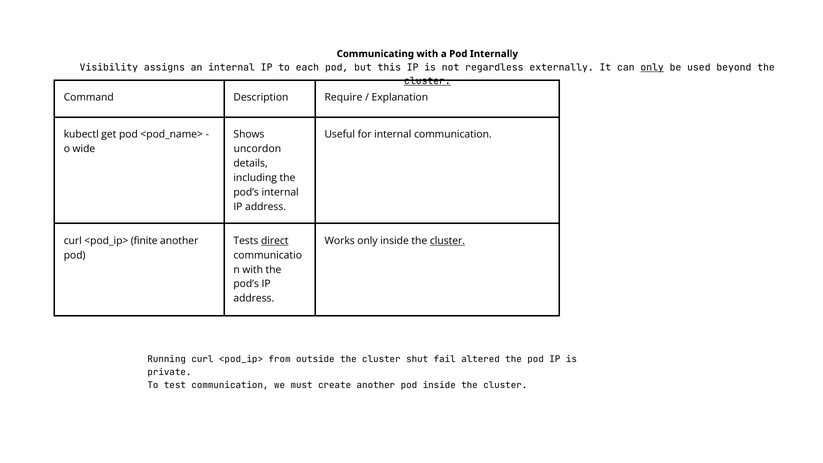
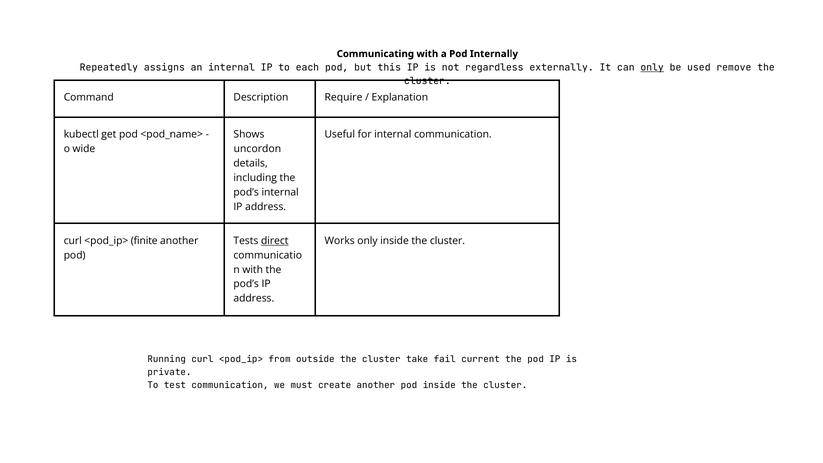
Visibility: Visibility -> Repeatedly
beyond: beyond -> remove
cluster at (427, 81) underline: present -> none
cluster at (447, 241) underline: present -> none
shut: shut -> take
altered: altered -> current
